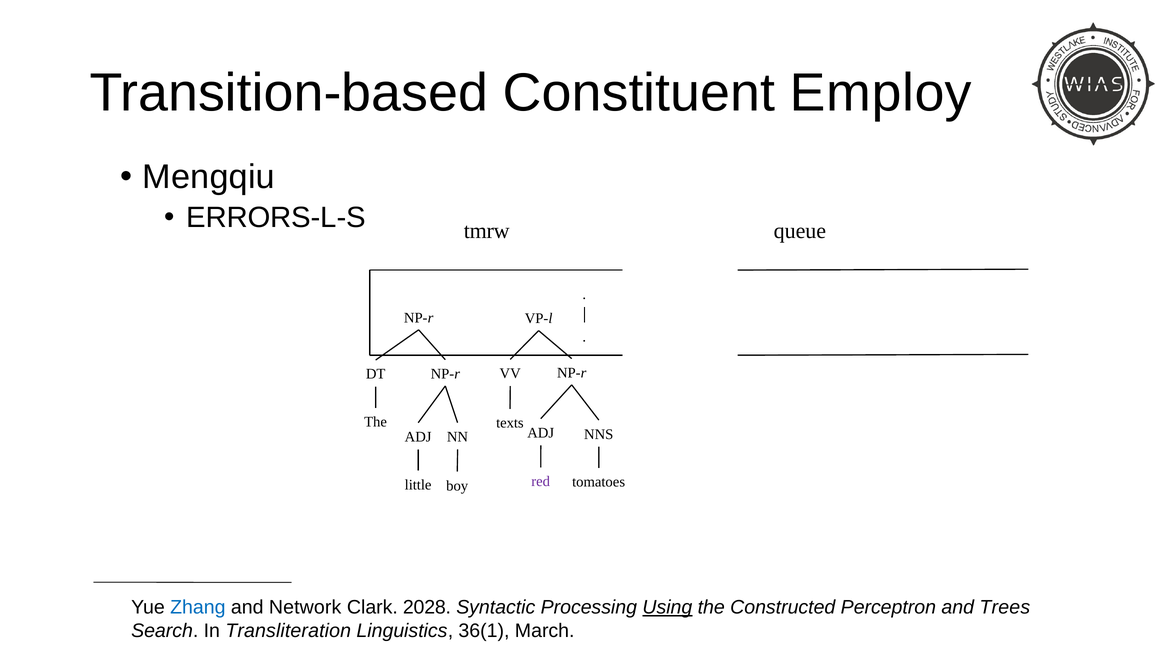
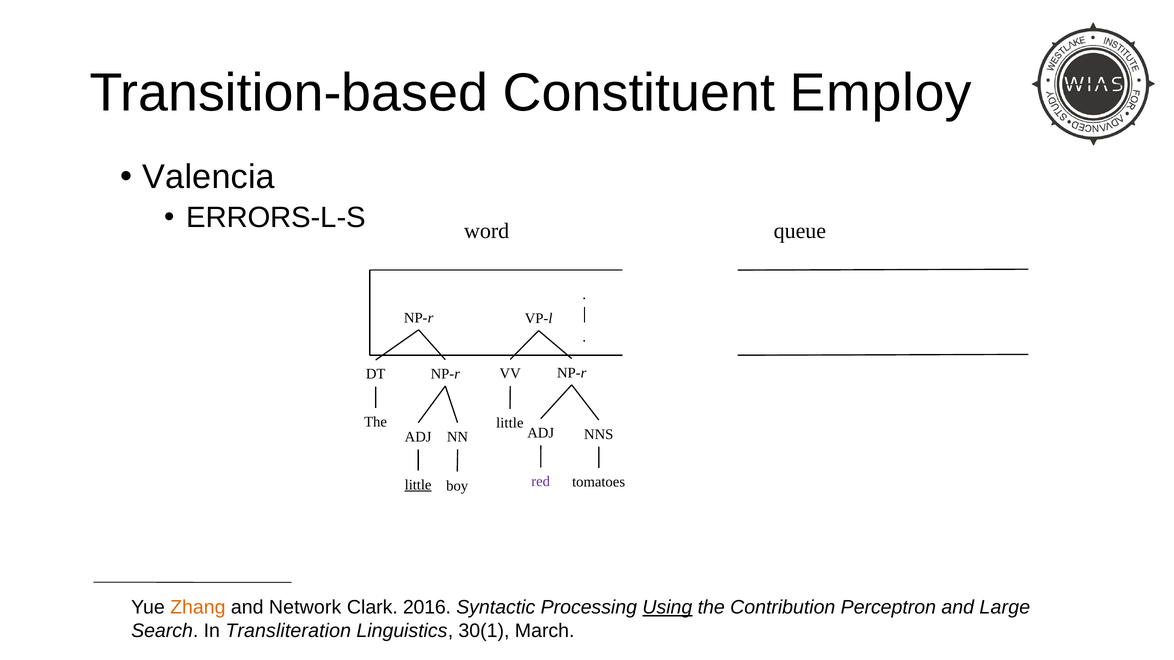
Mengqiu: Mengqiu -> Valencia
tmrw: tmrw -> word
texts at (510, 423): texts -> little
little at (418, 485) underline: none -> present
Zhang colour: blue -> orange
2028: 2028 -> 2016
Constructed: Constructed -> Contribution
Trees: Trees -> Large
36(1: 36(1 -> 30(1
